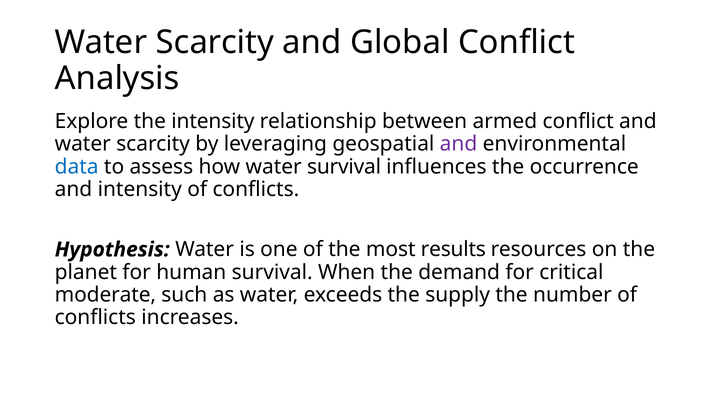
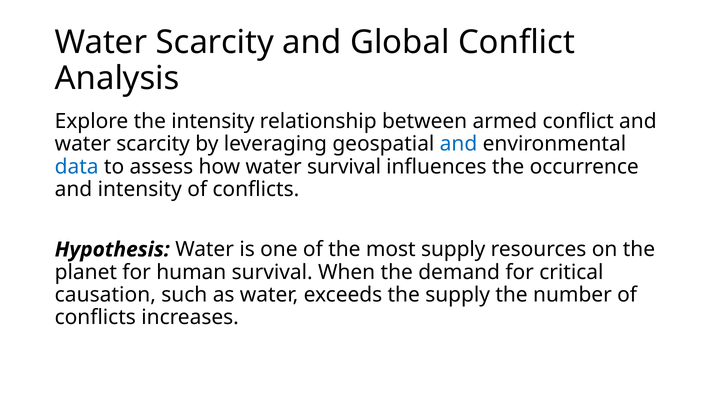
and at (459, 144) colour: purple -> blue
most results: results -> supply
moderate: moderate -> causation
